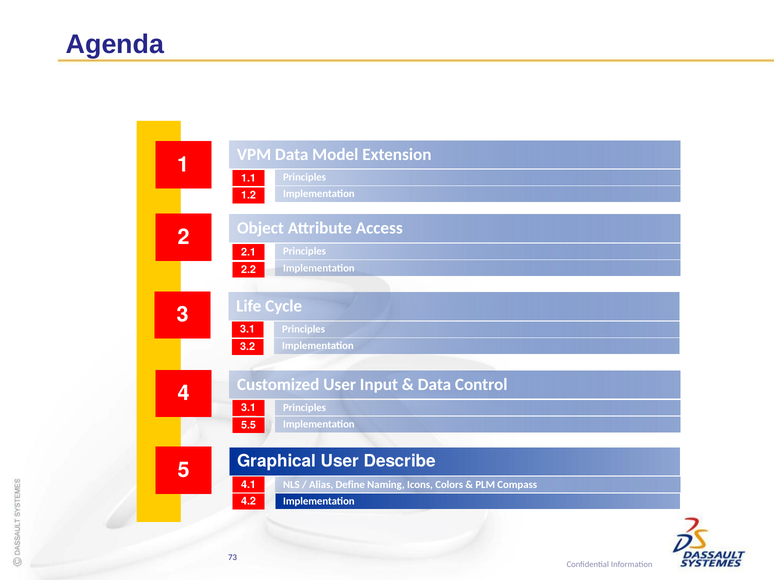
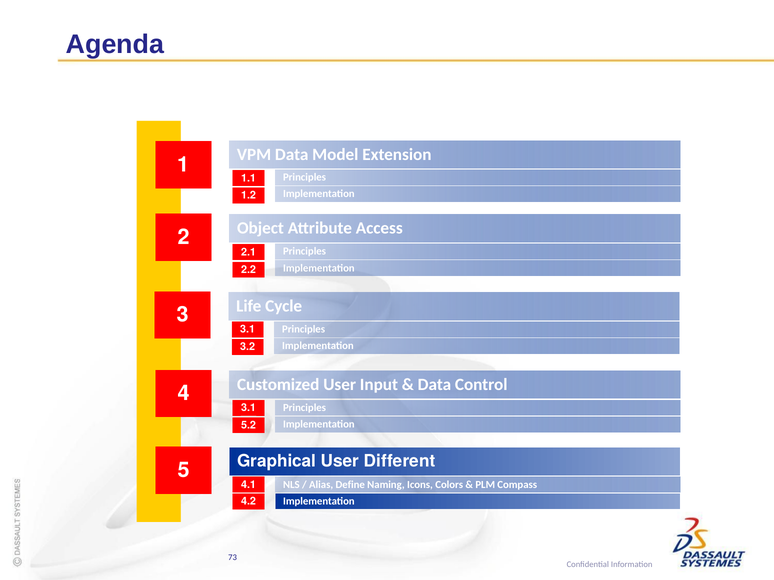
5.5: 5.5 -> 5.2
Describe: Describe -> Different
